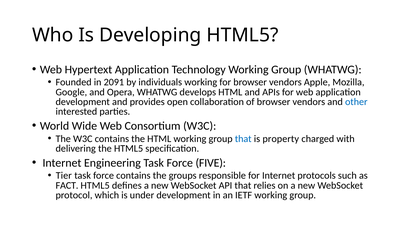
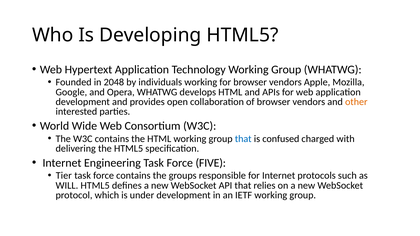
2091: 2091 -> 2048
other colour: blue -> orange
property: property -> confused
FACT: FACT -> WILL
